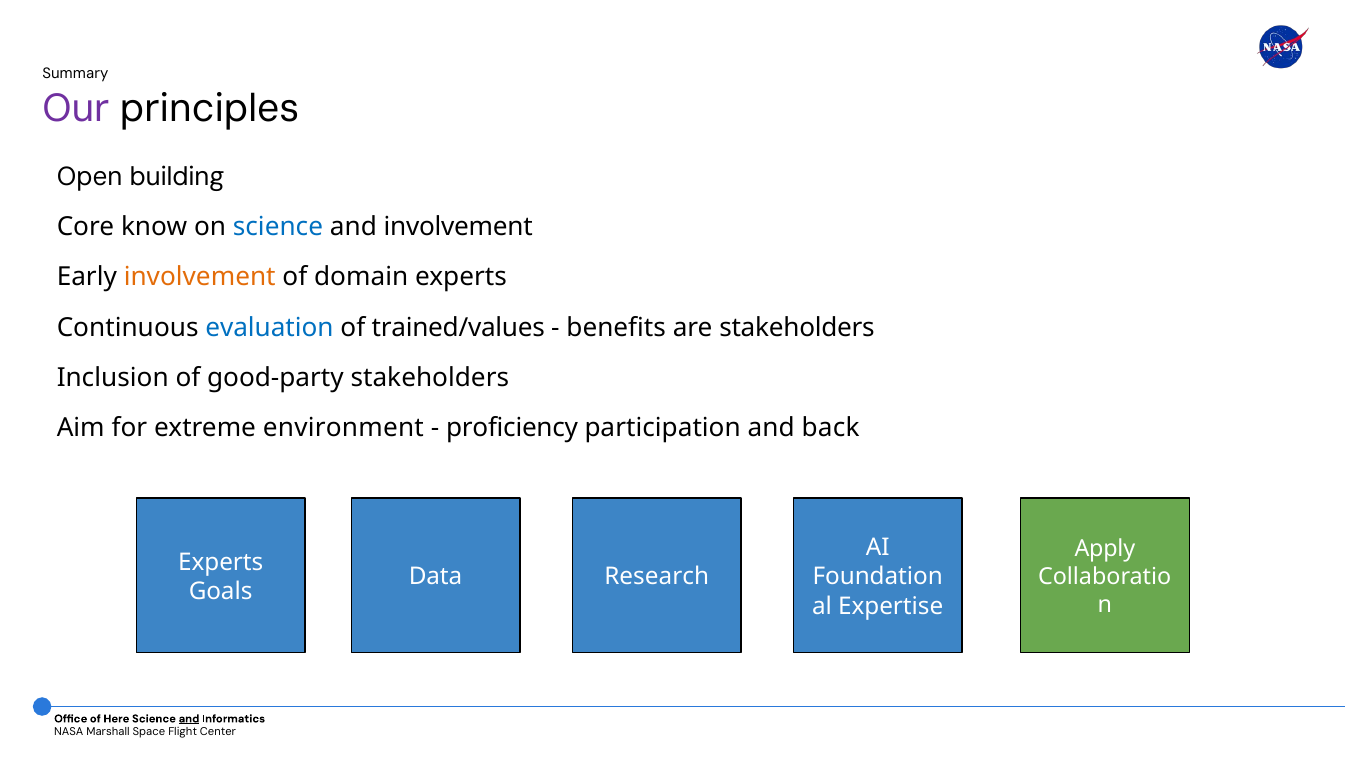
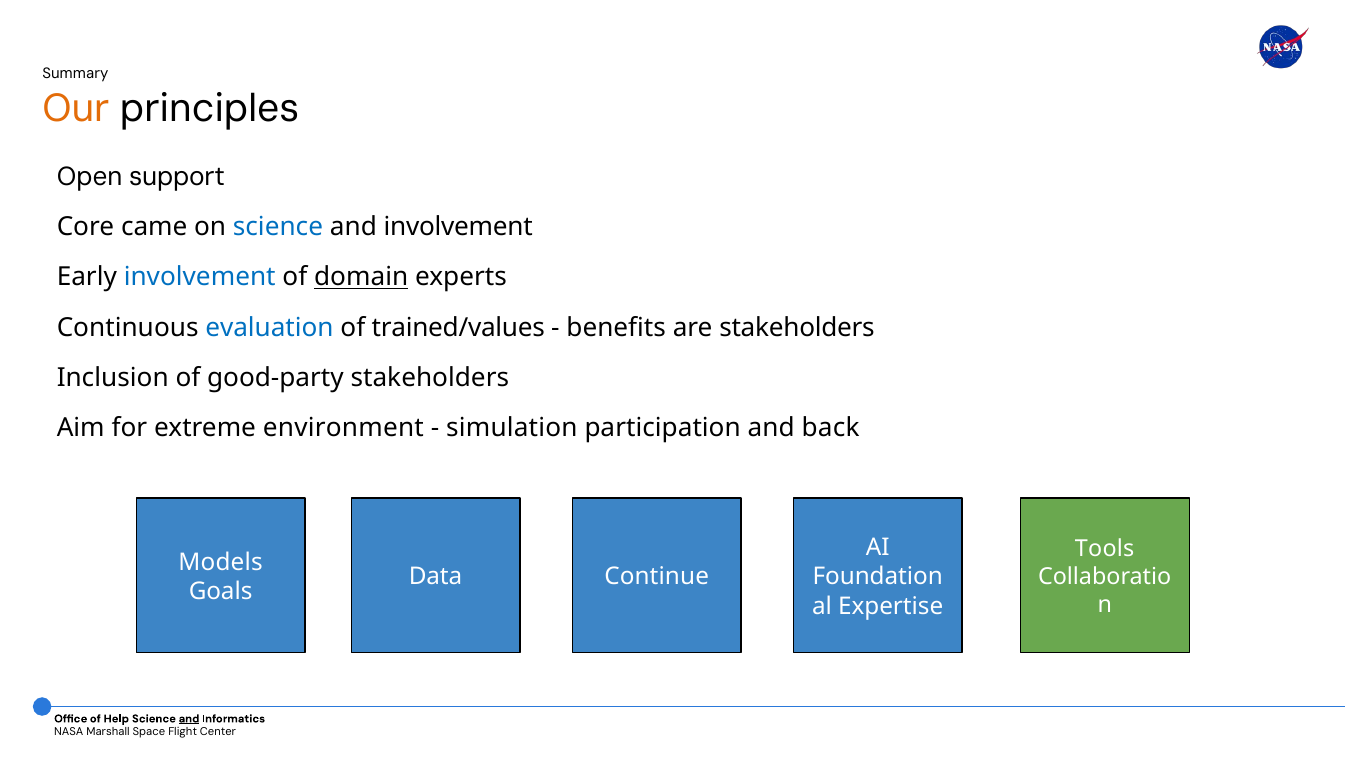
Our colour: purple -> orange
building: building -> support
know: know -> came
involvement at (200, 277) colour: orange -> blue
domain underline: none -> present
proficiency: proficiency -> simulation
Apply: Apply -> Tools
Experts at (221, 562): Experts -> Models
Research: Research -> Continue
Here: Here -> Help
